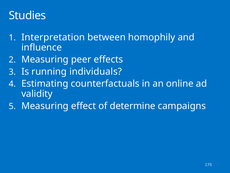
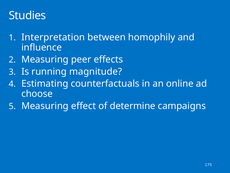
individuals: individuals -> magnitude
validity: validity -> choose
